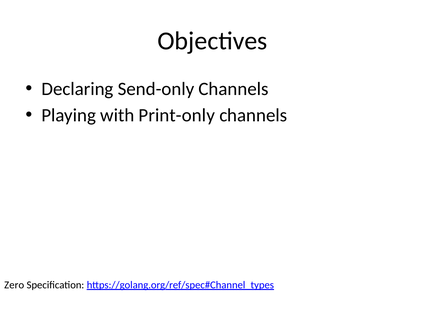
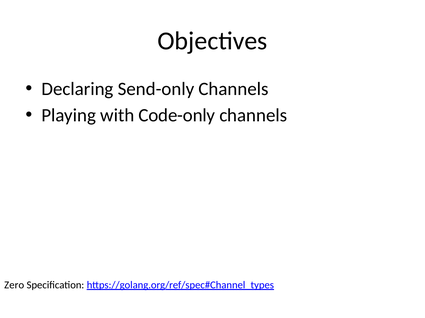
Print-only: Print-only -> Code-only
